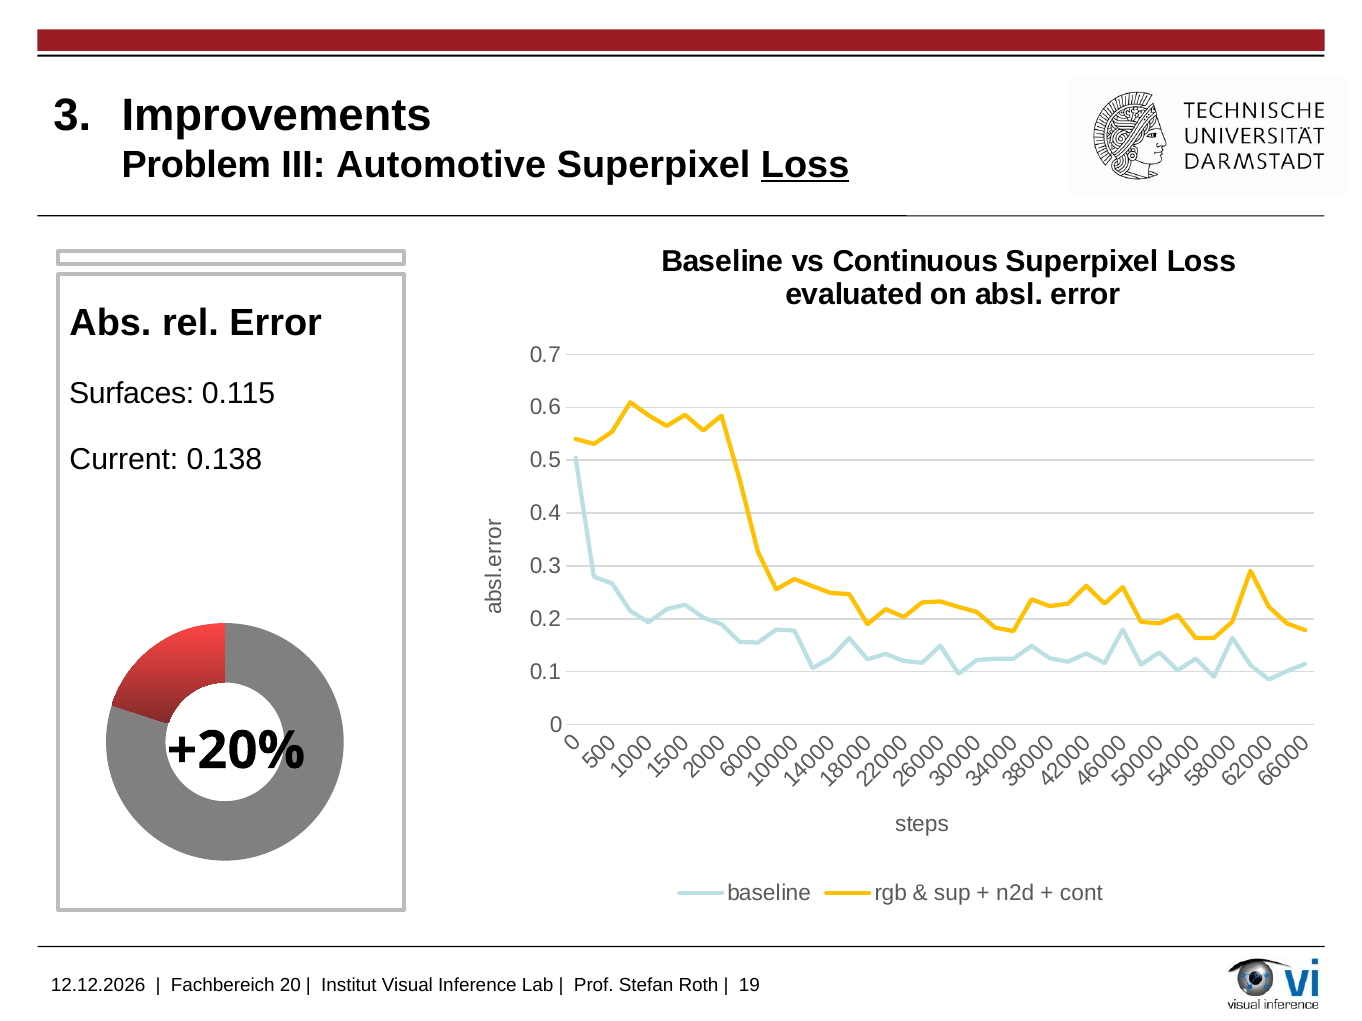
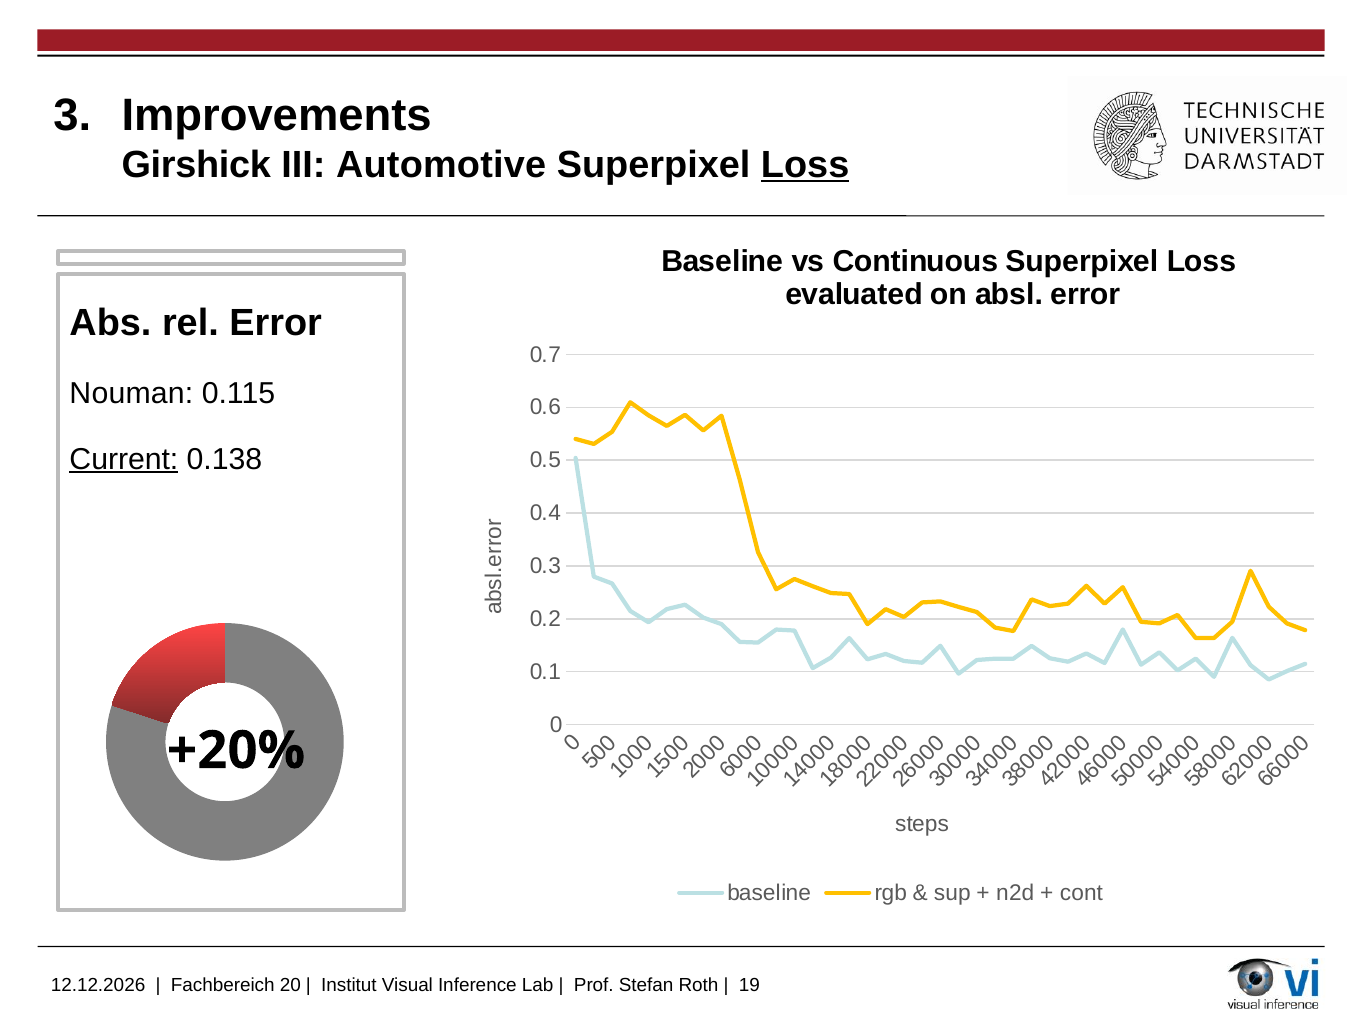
Problem: Problem -> Girshick
Surfaces: Surfaces -> Nouman
Current underline: none -> present
